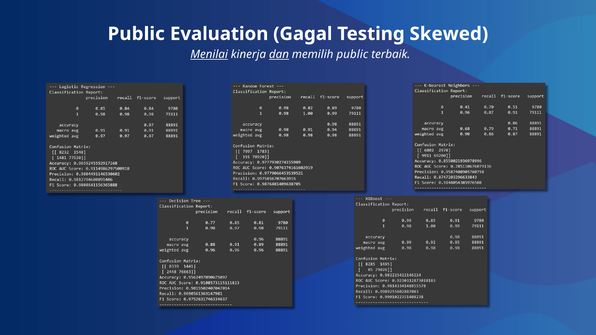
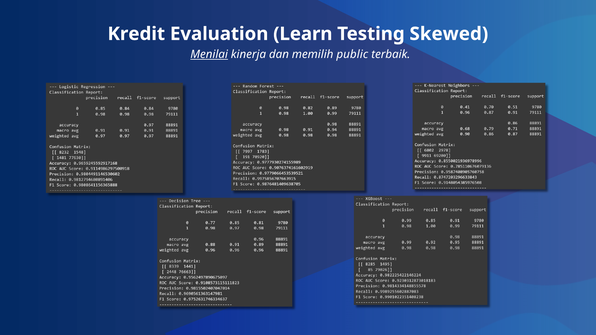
Public at (136, 34): Public -> Kredit
Gagal: Gagal -> Learn
dan underline: present -> none
